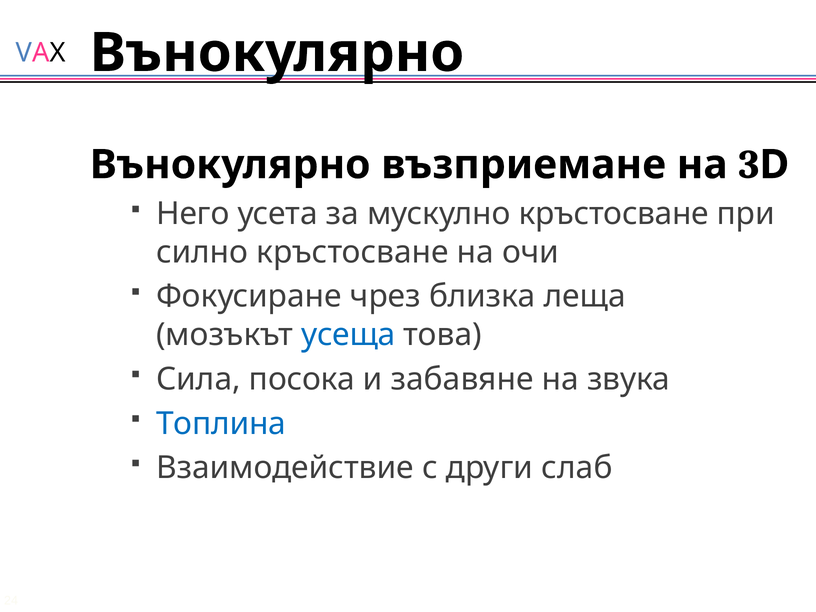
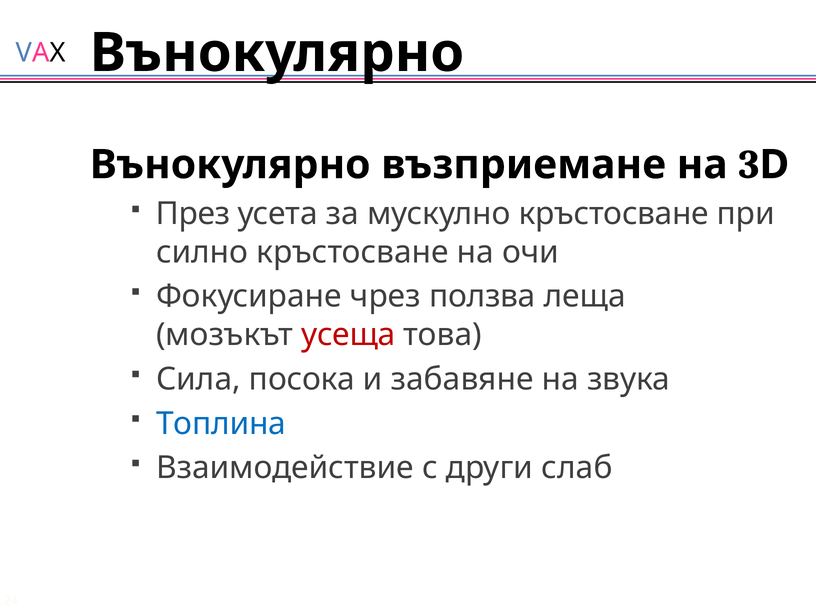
Него: Него -> През
близка: близка -> ползва
усеща colour: blue -> red
